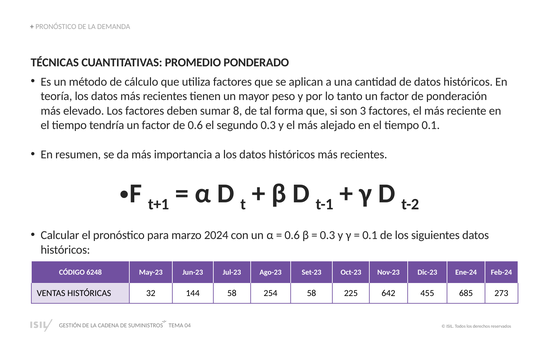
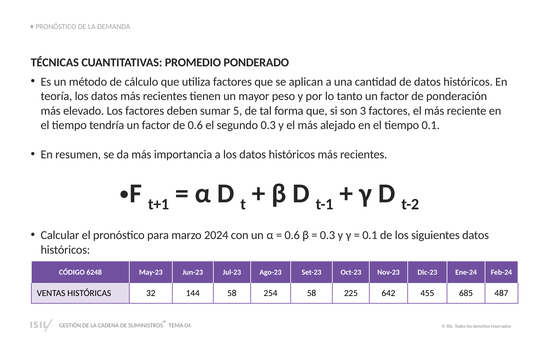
8: 8 -> 5
273: 273 -> 487
